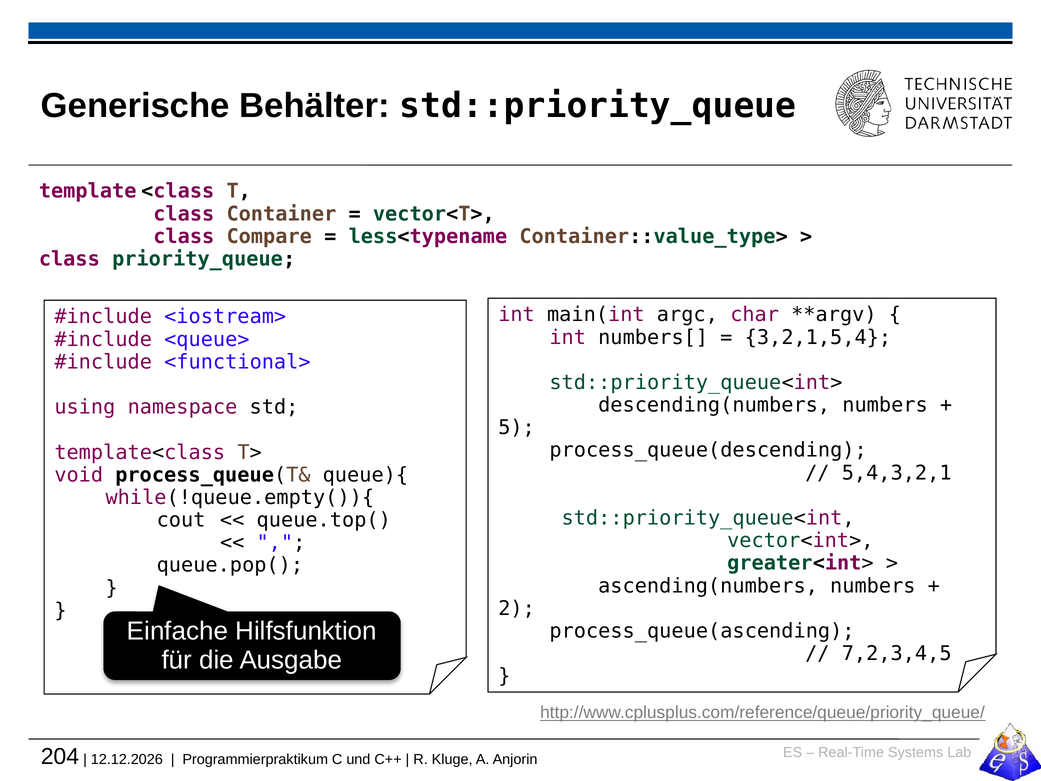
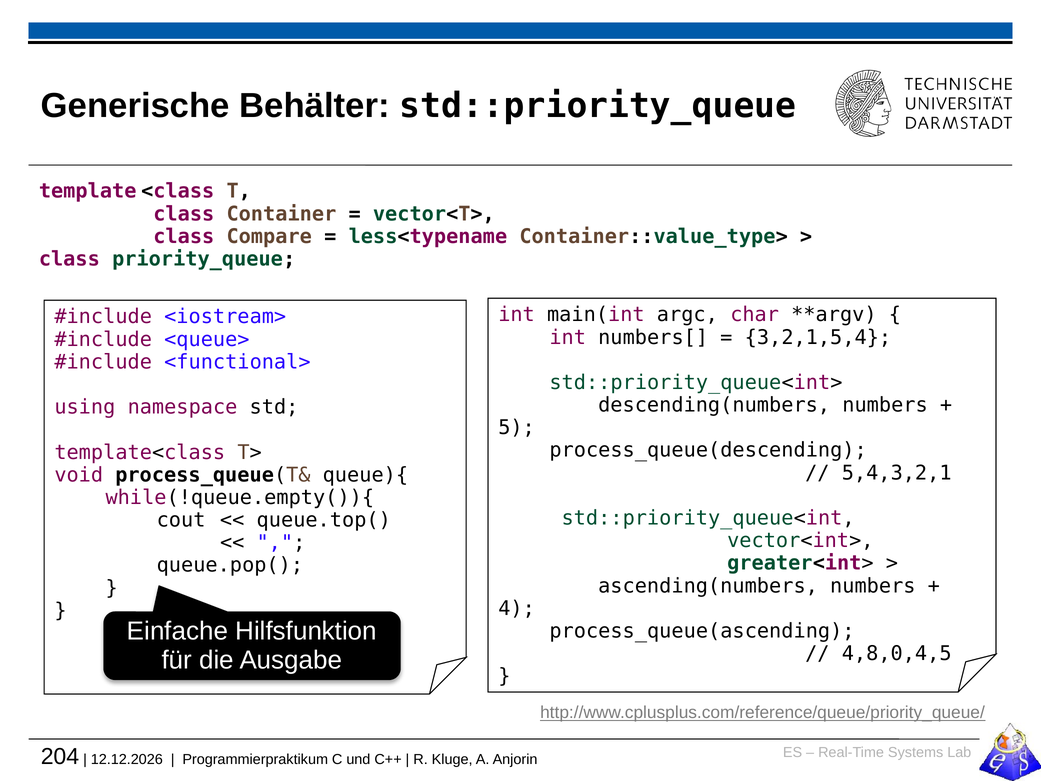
2: 2 -> 4
7,2,3,4,5: 7,2,3,4,5 -> 4,8,0,4,5
